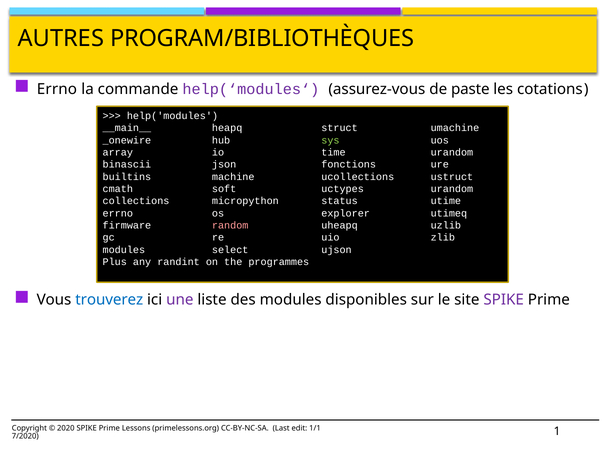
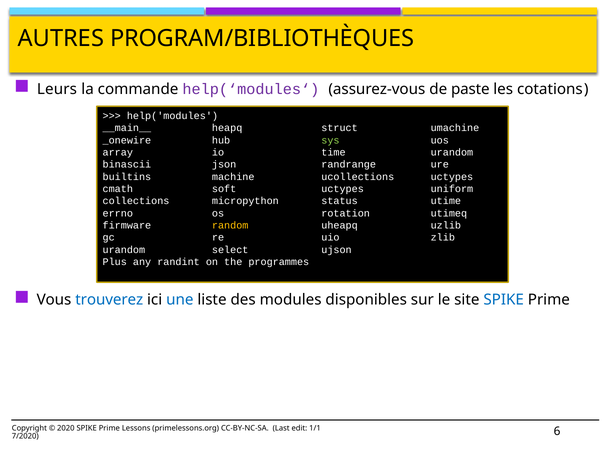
Errno at (57, 89): Errno -> Leurs
fonctions: fonctions -> randrange
ucollections ustruct: ustruct -> uctypes
uctypes urandom: urandom -> uniform
explorer: explorer -> rotation
random colour: pink -> yellow
modules at (124, 250): modules -> urandom
une colour: purple -> blue
SPIKE at (504, 300) colour: purple -> blue
1: 1 -> 6
